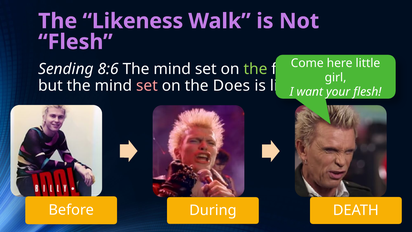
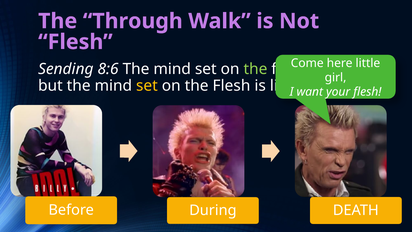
Likeness: Likeness -> Through
set at (147, 86) colour: pink -> yellow
Does at (231, 86): Does -> Flesh
